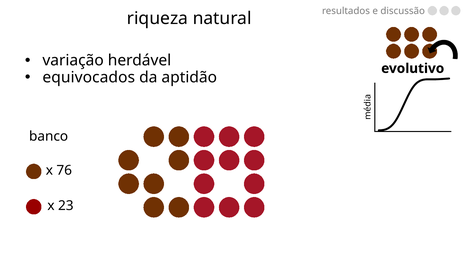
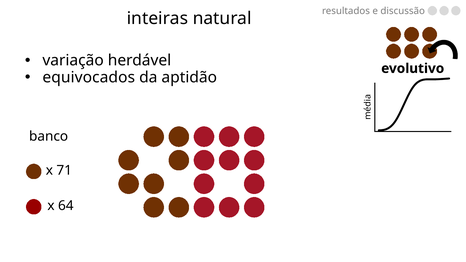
riqueza: riqueza -> inteiras
76: 76 -> 71
23: 23 -> 64
